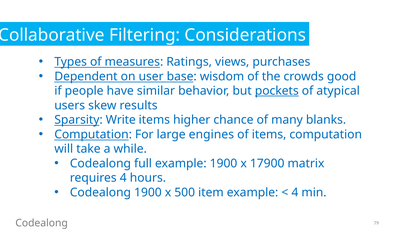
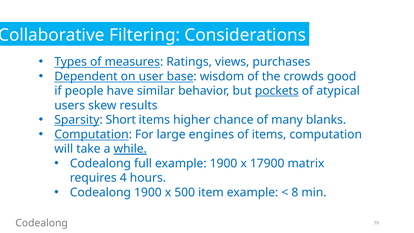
Write: Write -> Short
while underline: none -> present
4 at (295, 192): 4 -> 8
